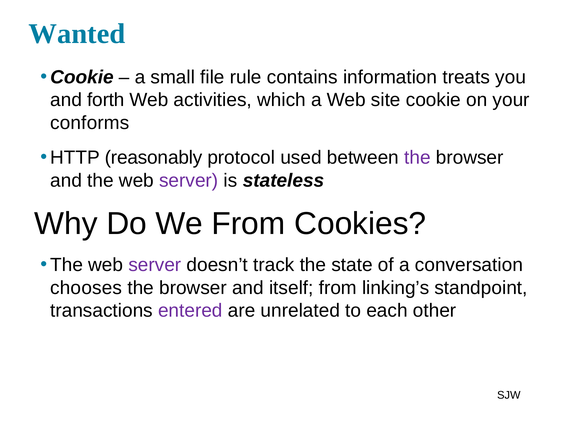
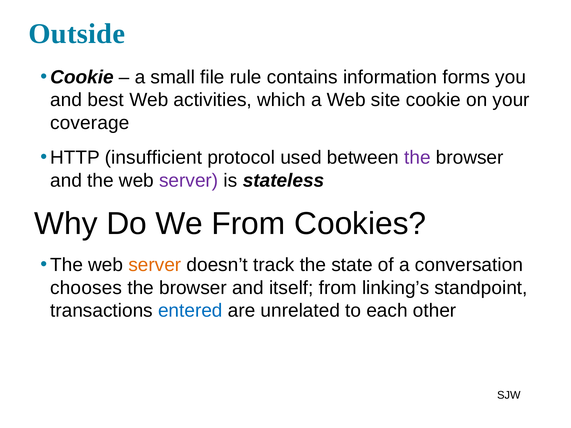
Wanted: Wanted -> Outside
treats: treats -> forms
forth: forth -> best
conforms: conforms -> coverage
reasonably: reasonably -> insufficient
server at (155, 265) colour: purple -> orange
entered colour: purple -> blue
